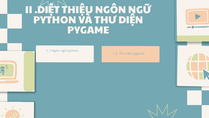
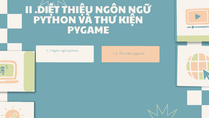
DIỆN: DIỆN -> KIỆN
